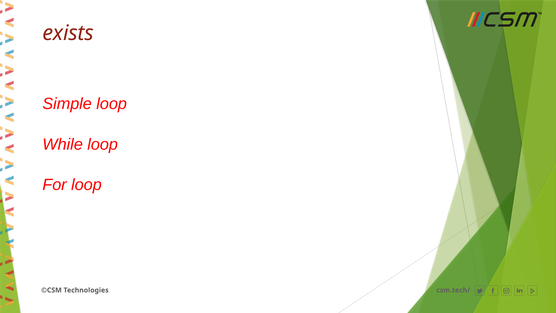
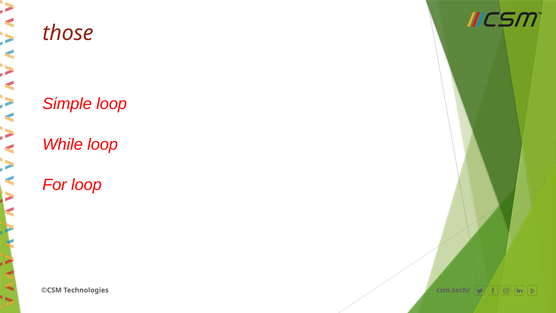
exists: exists -> those
